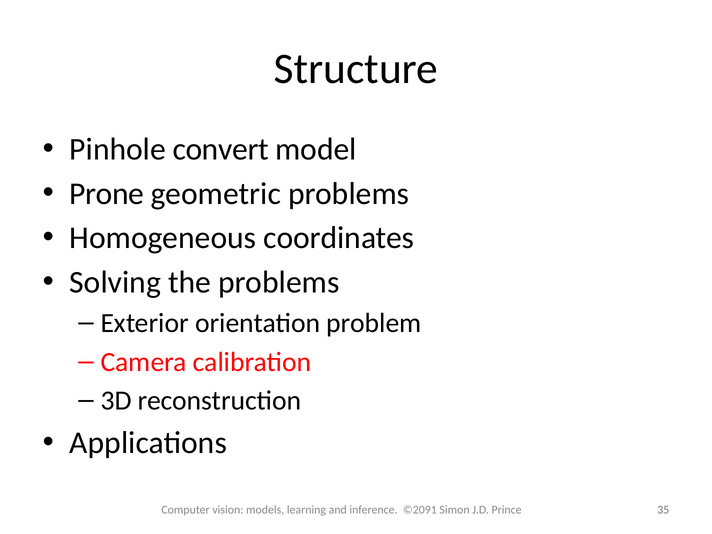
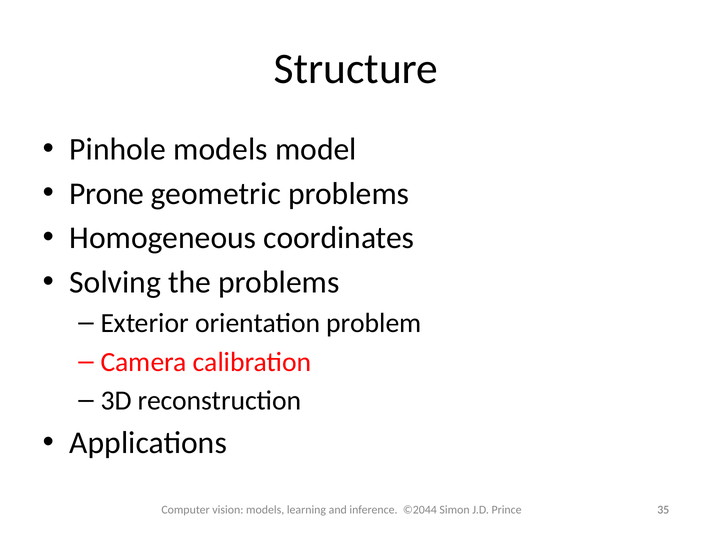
Pinhole convert: convert -> models
©2091: ©2091 -> ©2044
